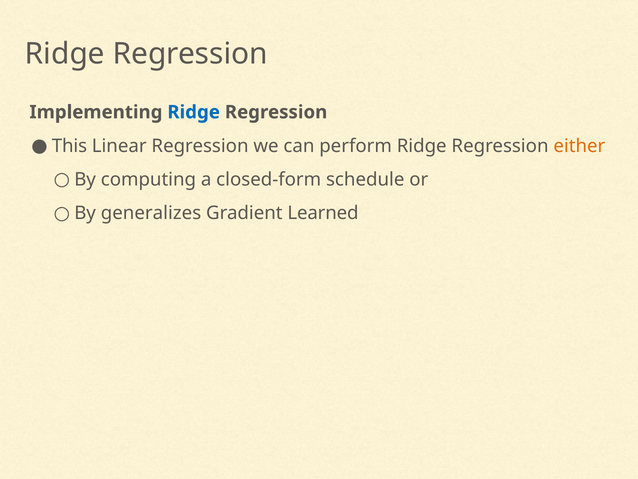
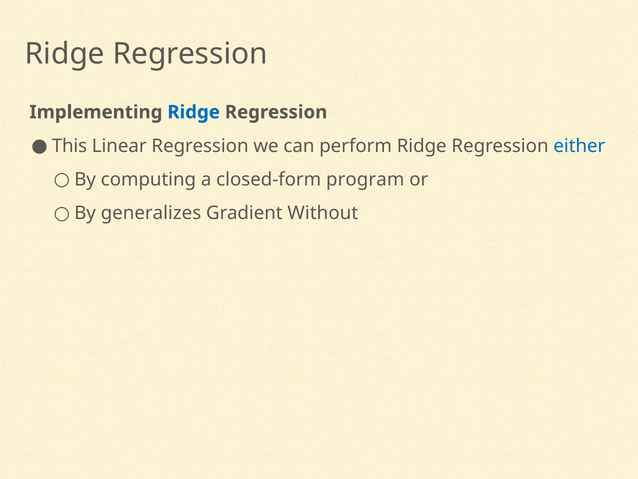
either colour: orange -> blue
schedule: schedule -> program
Learned: Learned -> Without
